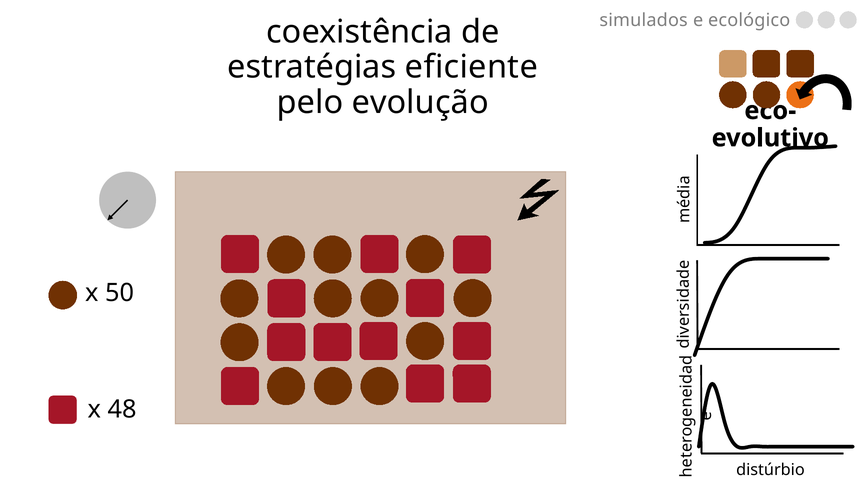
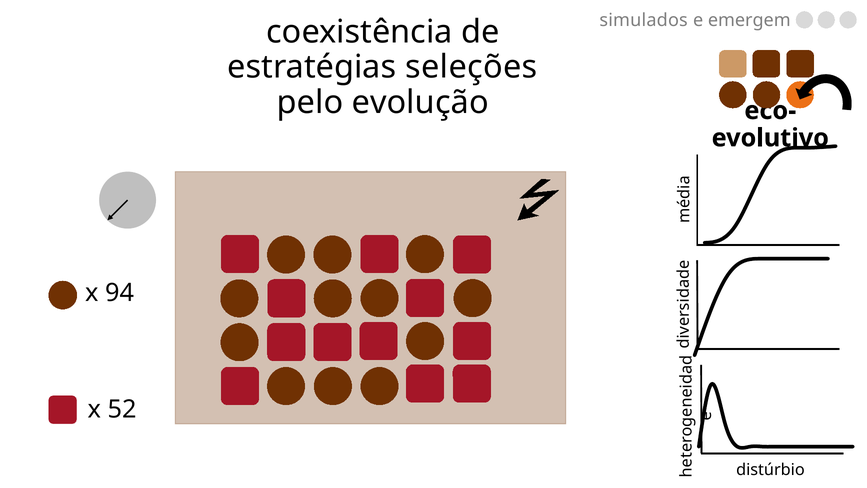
ecológico: ecológico -> emergem
eficiente: eficiente -> seleções
50: 50 -> 94
48: 48 -> 52
